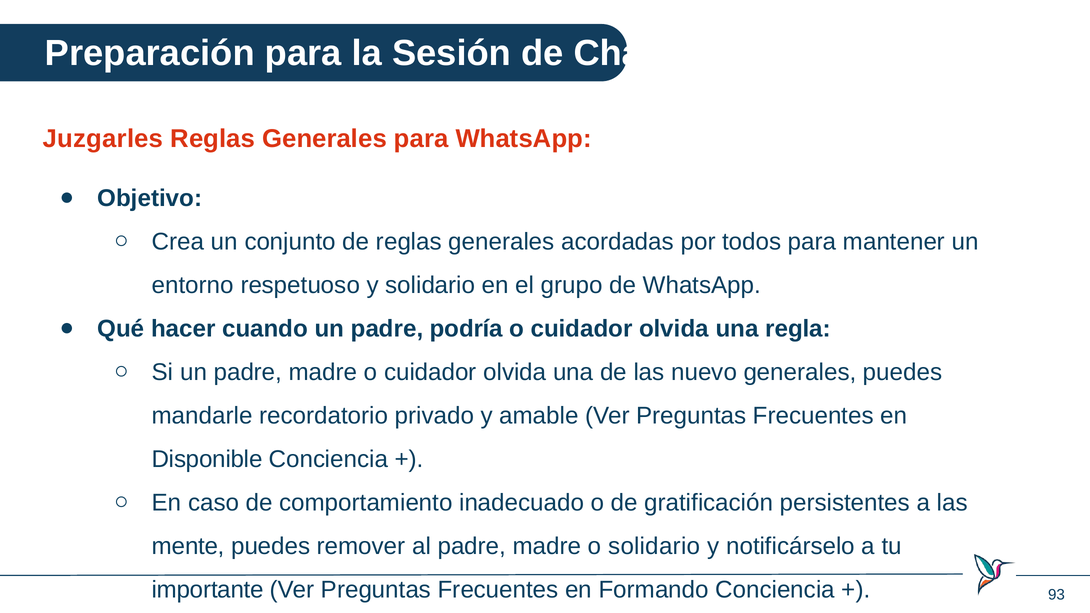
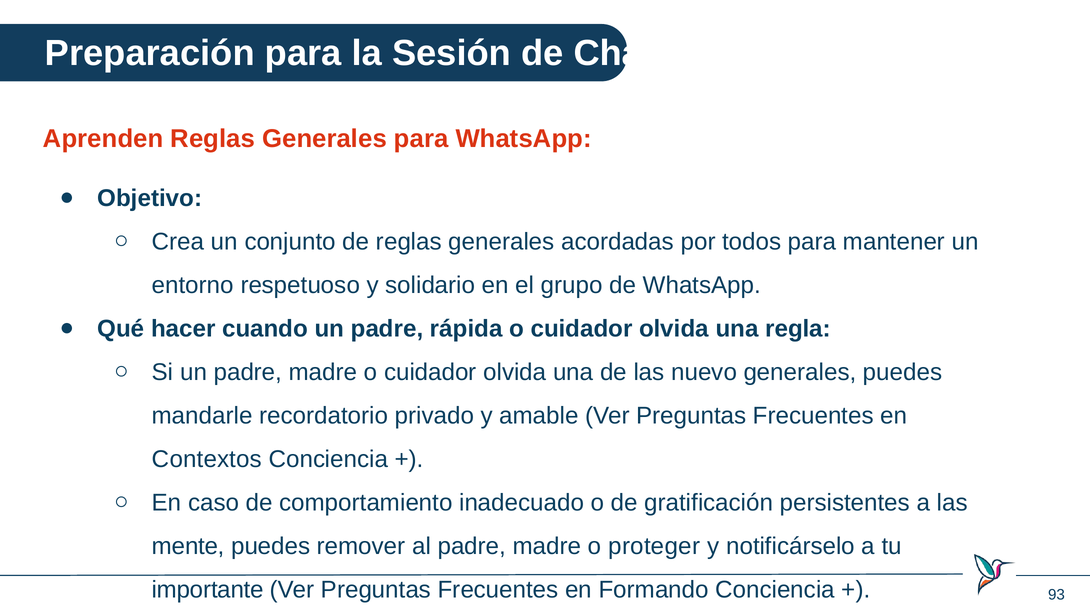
Juzgarles: Juzgarles -> Aprenden
podría: podría -> rápida
Disponible: Disponible -> Contextos
o solidario: solidario -> proteger
